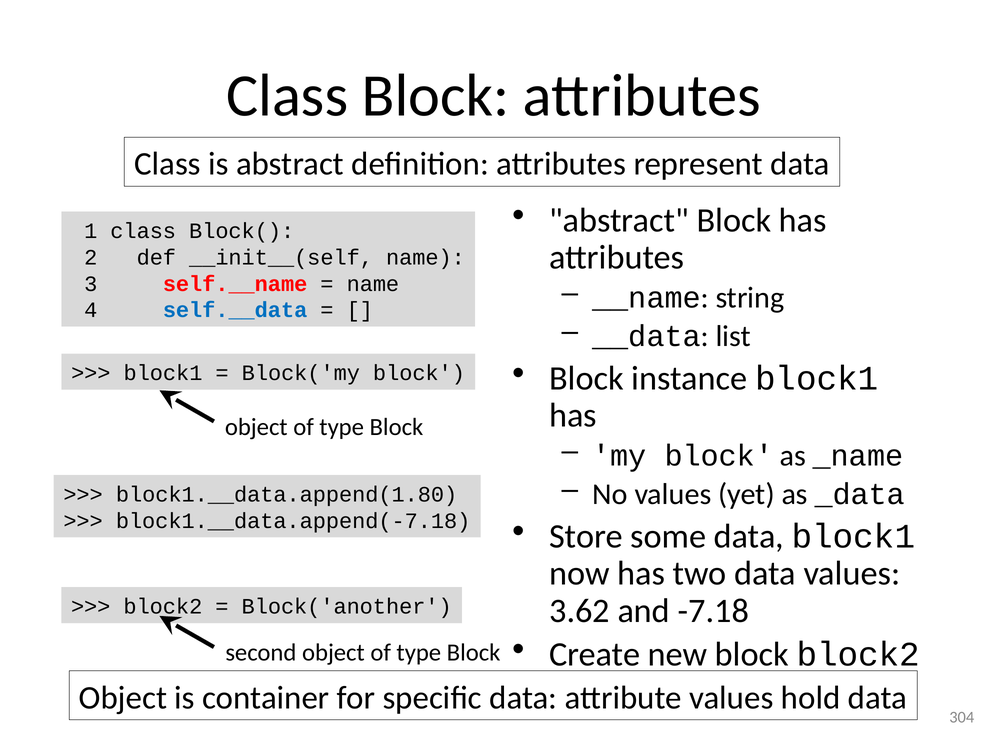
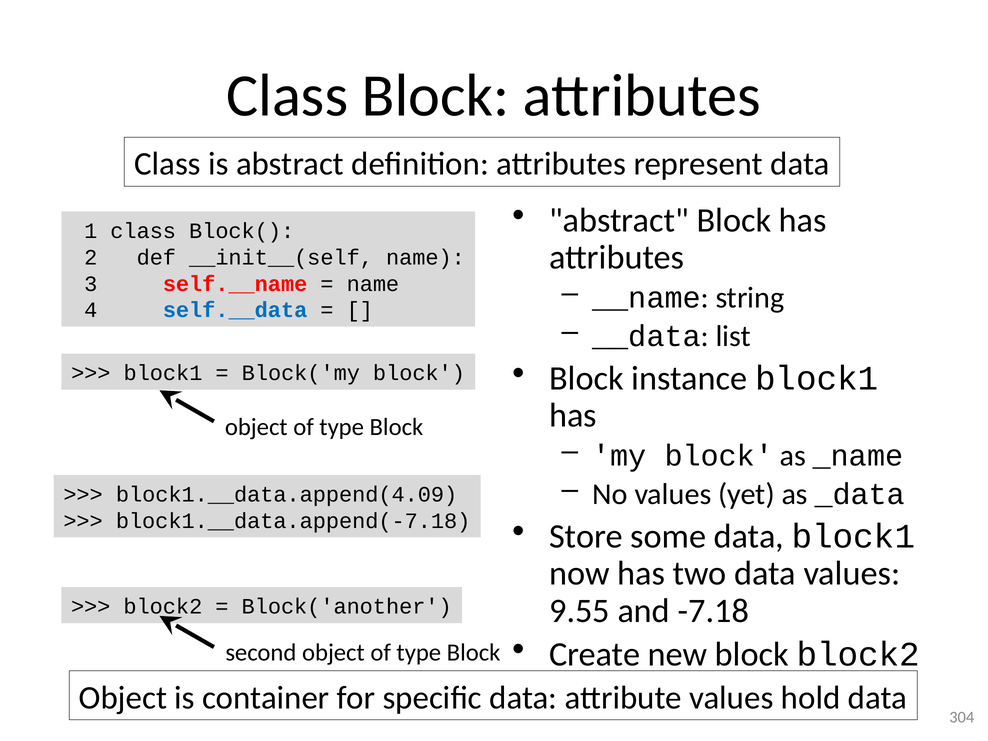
block1.__data.append(1.80: block1.__data.append(1.80 -> block1.__data.append(4.09
3.62: 3.62 -> 9.55
